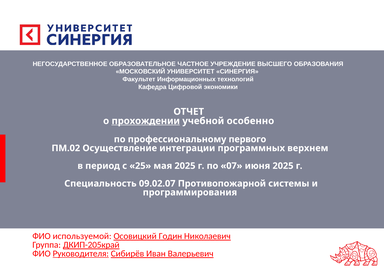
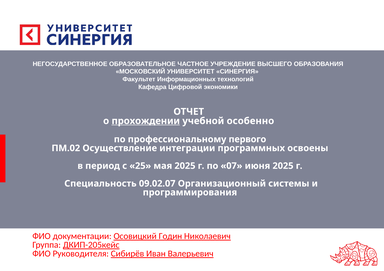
верхнем: верхнем -> освоены
Противопожарной: Противопожарной -> Организационный
используемой: используемой -> документации
ДКИП-205край: ДКИП-205край -> ДКИП-205кейс
Руководителя underline: present -> none
